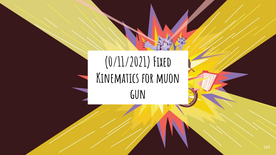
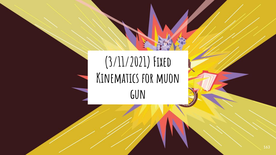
0/11/2021: 0/11/2021 -> 3/11/2021
